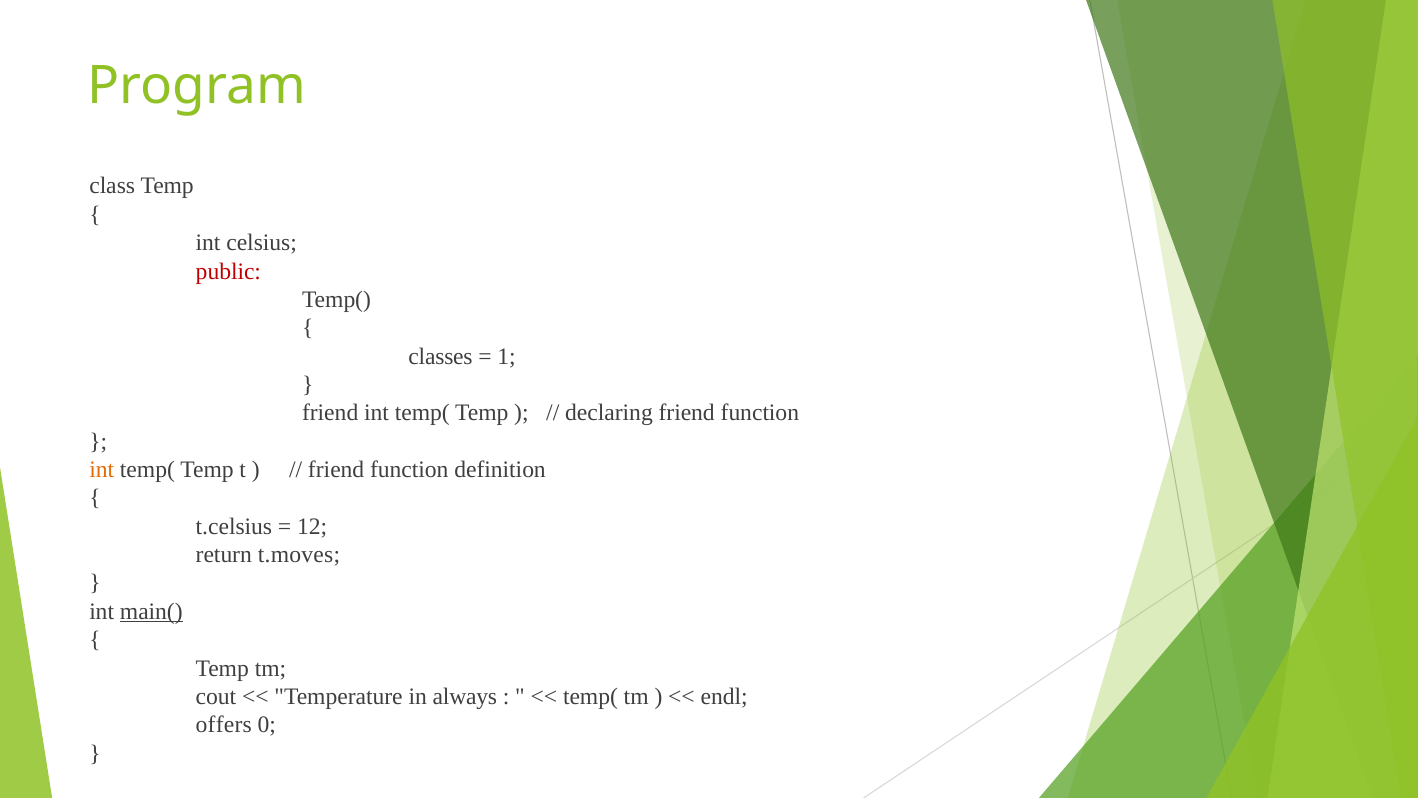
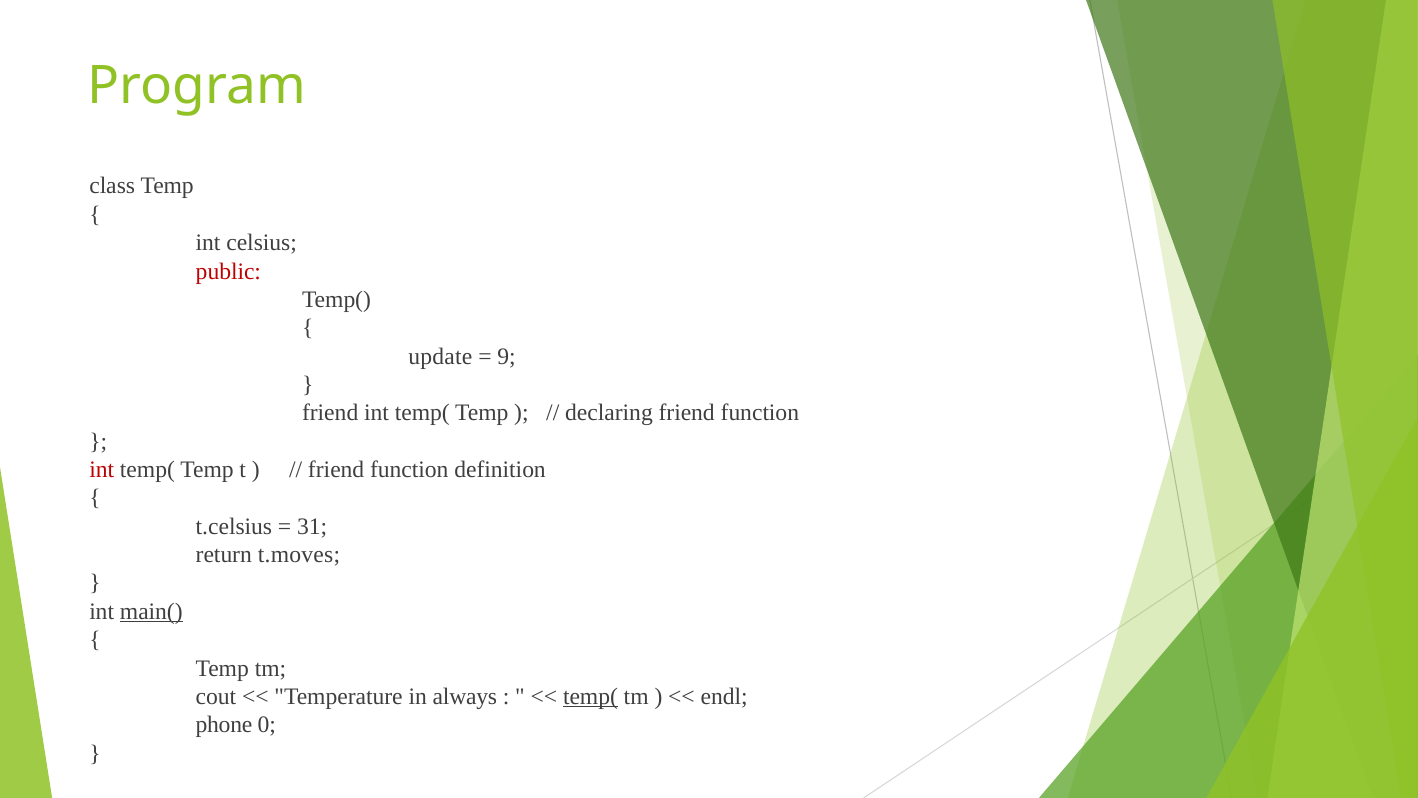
classes: classes -> update
1: 1 -> 9
int at (102, 470) colour: orange -> red
12: 12 -> 31
temp( at (590, 696) underline: none -> present
offers: offers -> phone
